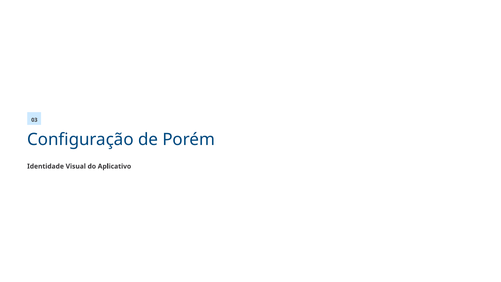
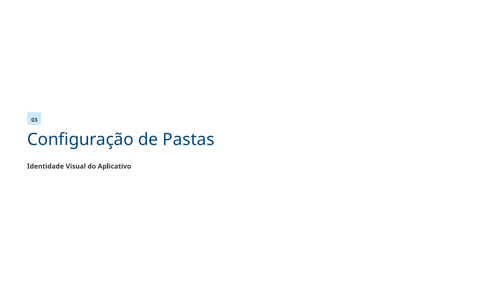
Porém: Porém -> Pastas
